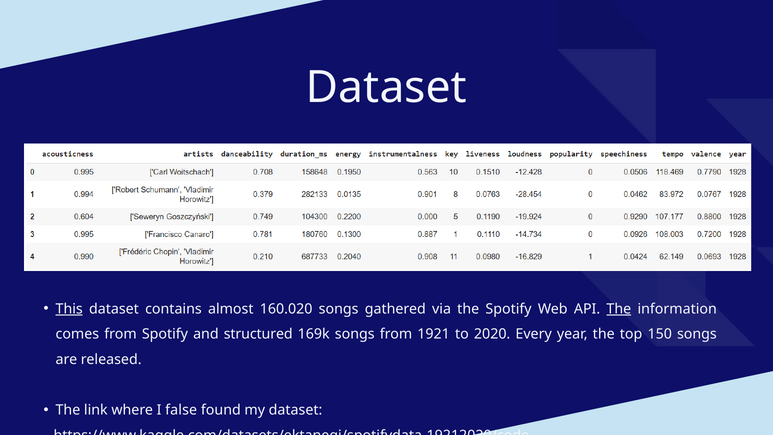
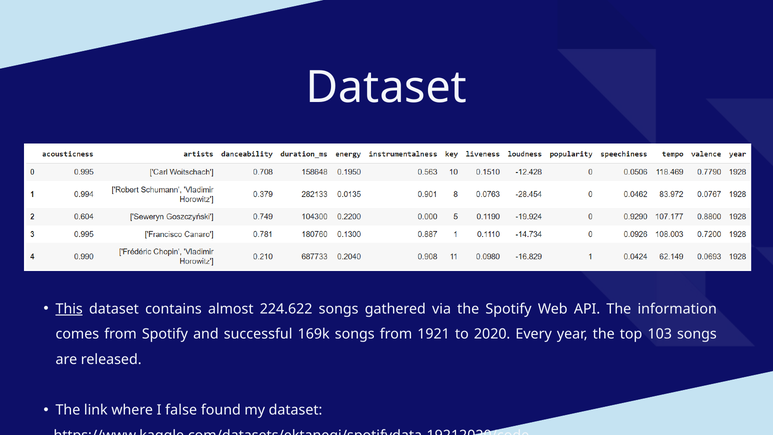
160.020: 160.020 -> 224.622
The at (619, 309) underline: present -> none
structured: structured -> successful
150: 150 -> 103
